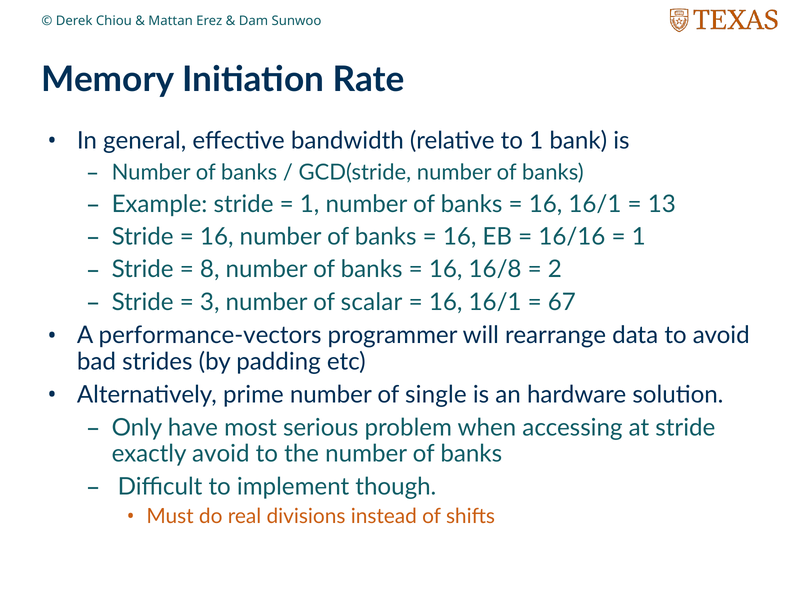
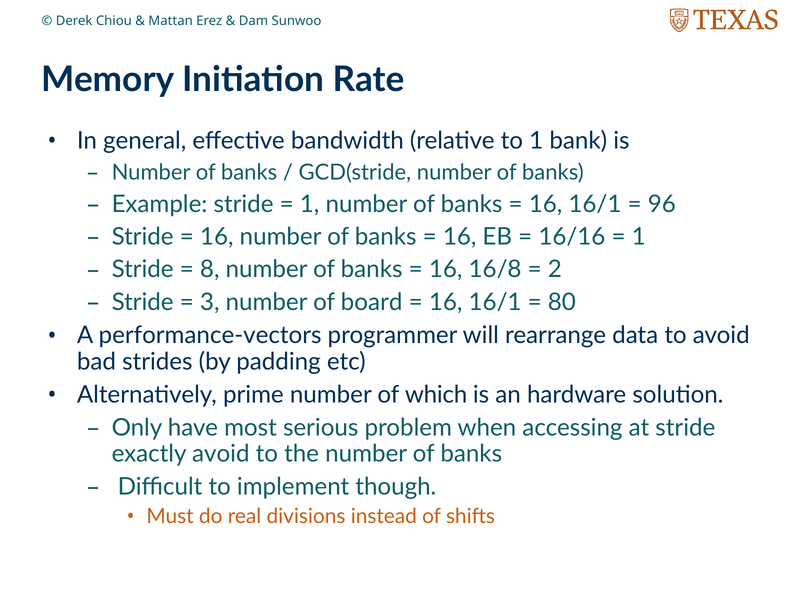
13: 13 -> 96
scalar: scalar -> board
67: 67 -> 80
single: single -> which
